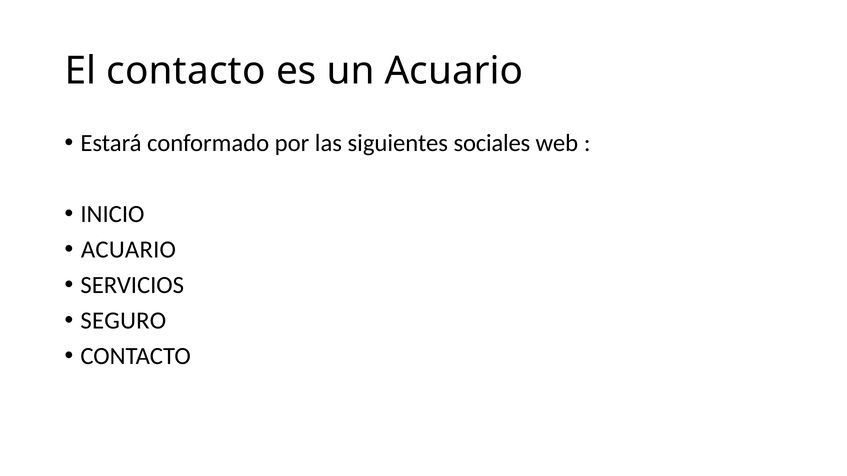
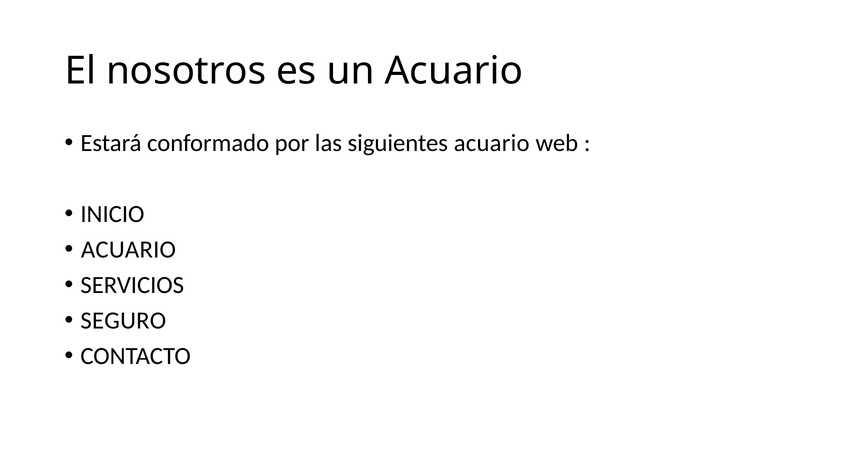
El contacto: contacto -> nosotros
siguientes sociales: sociales -> acuario
